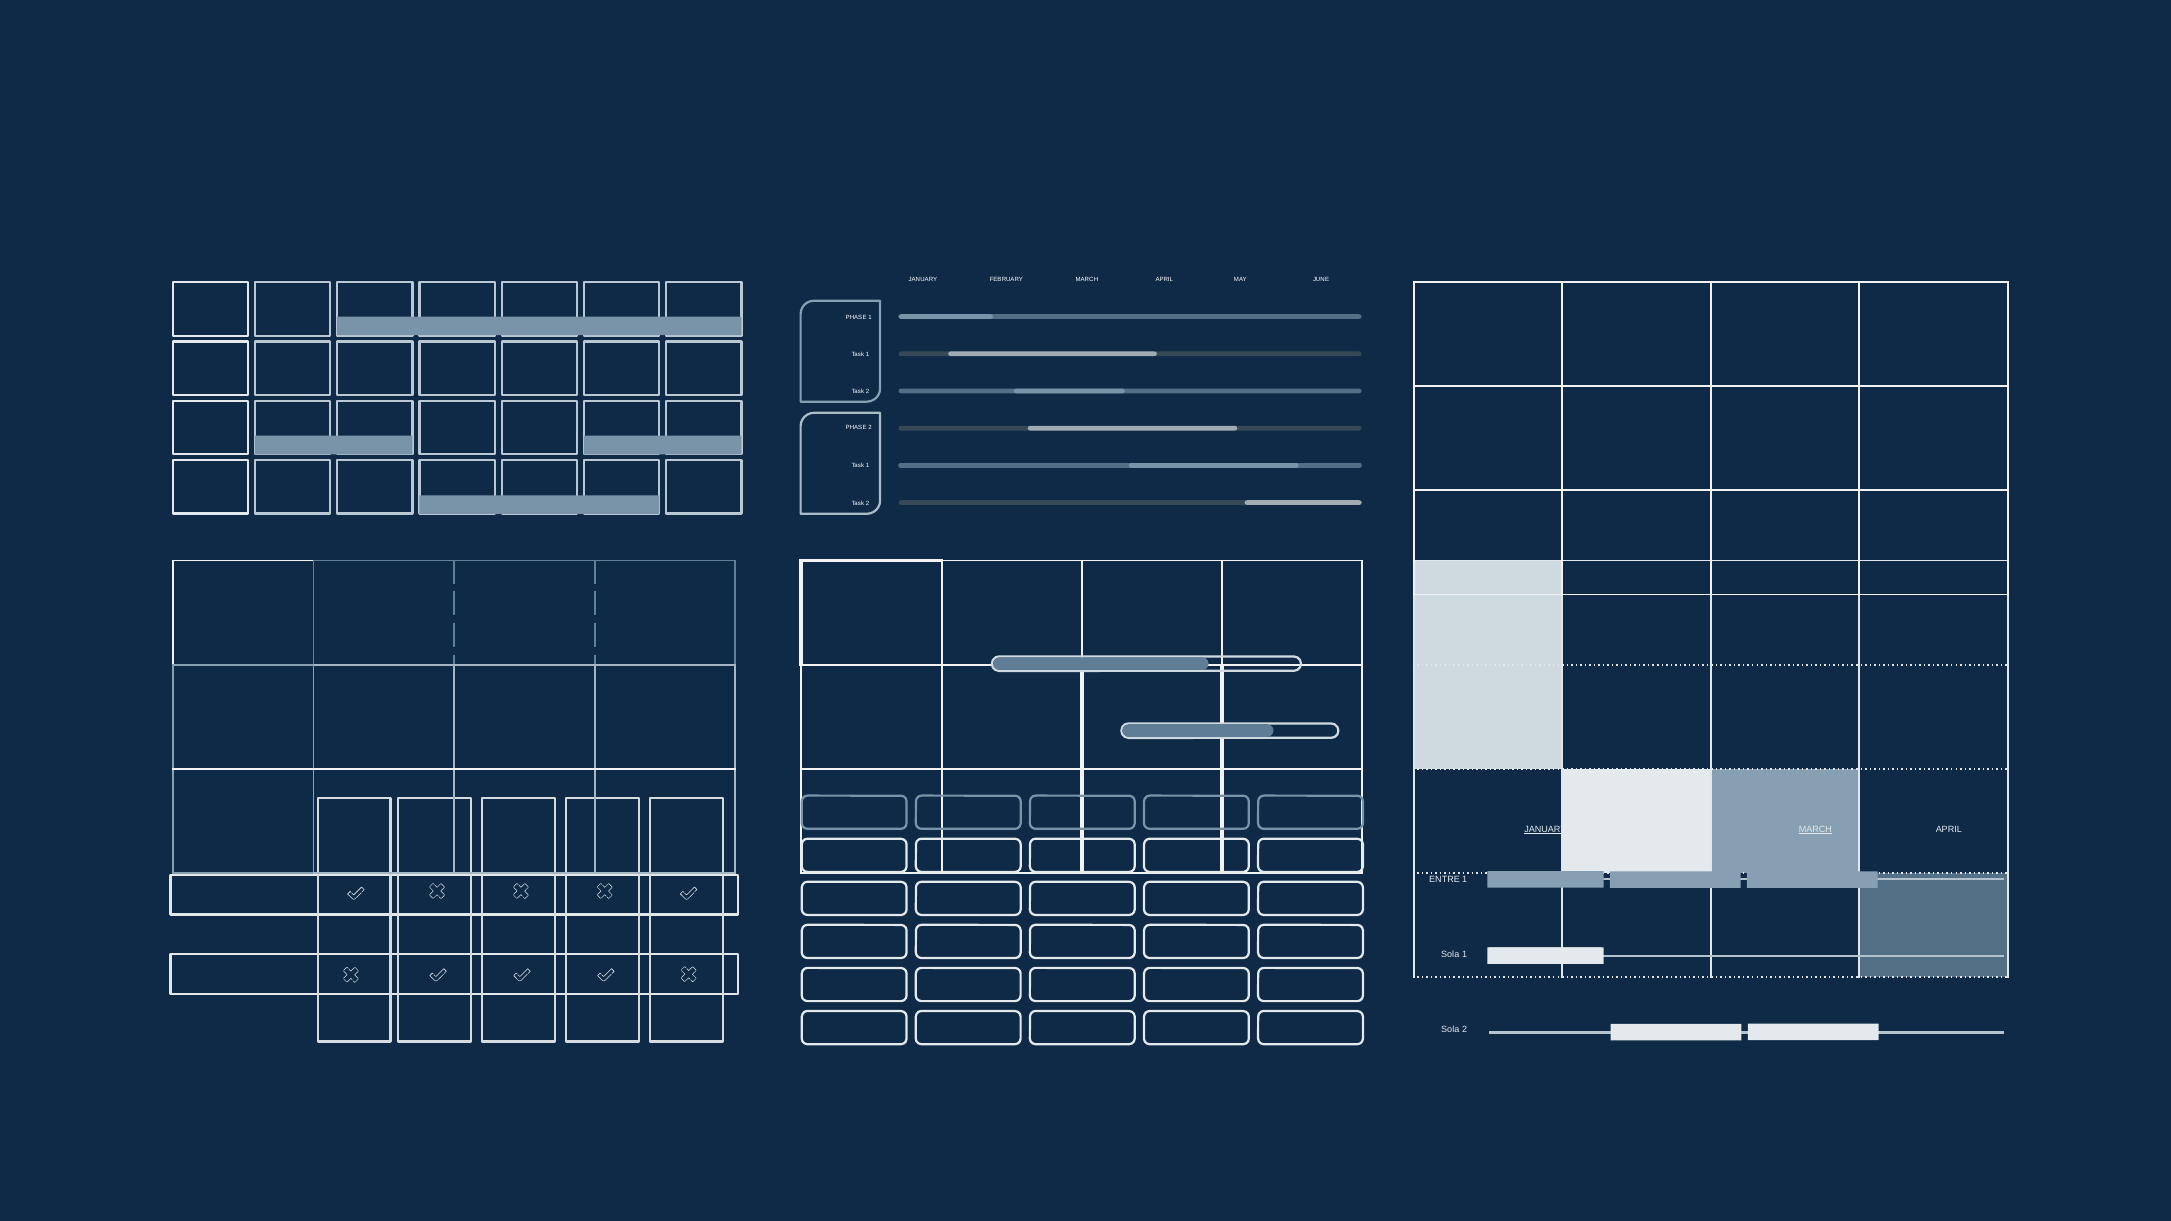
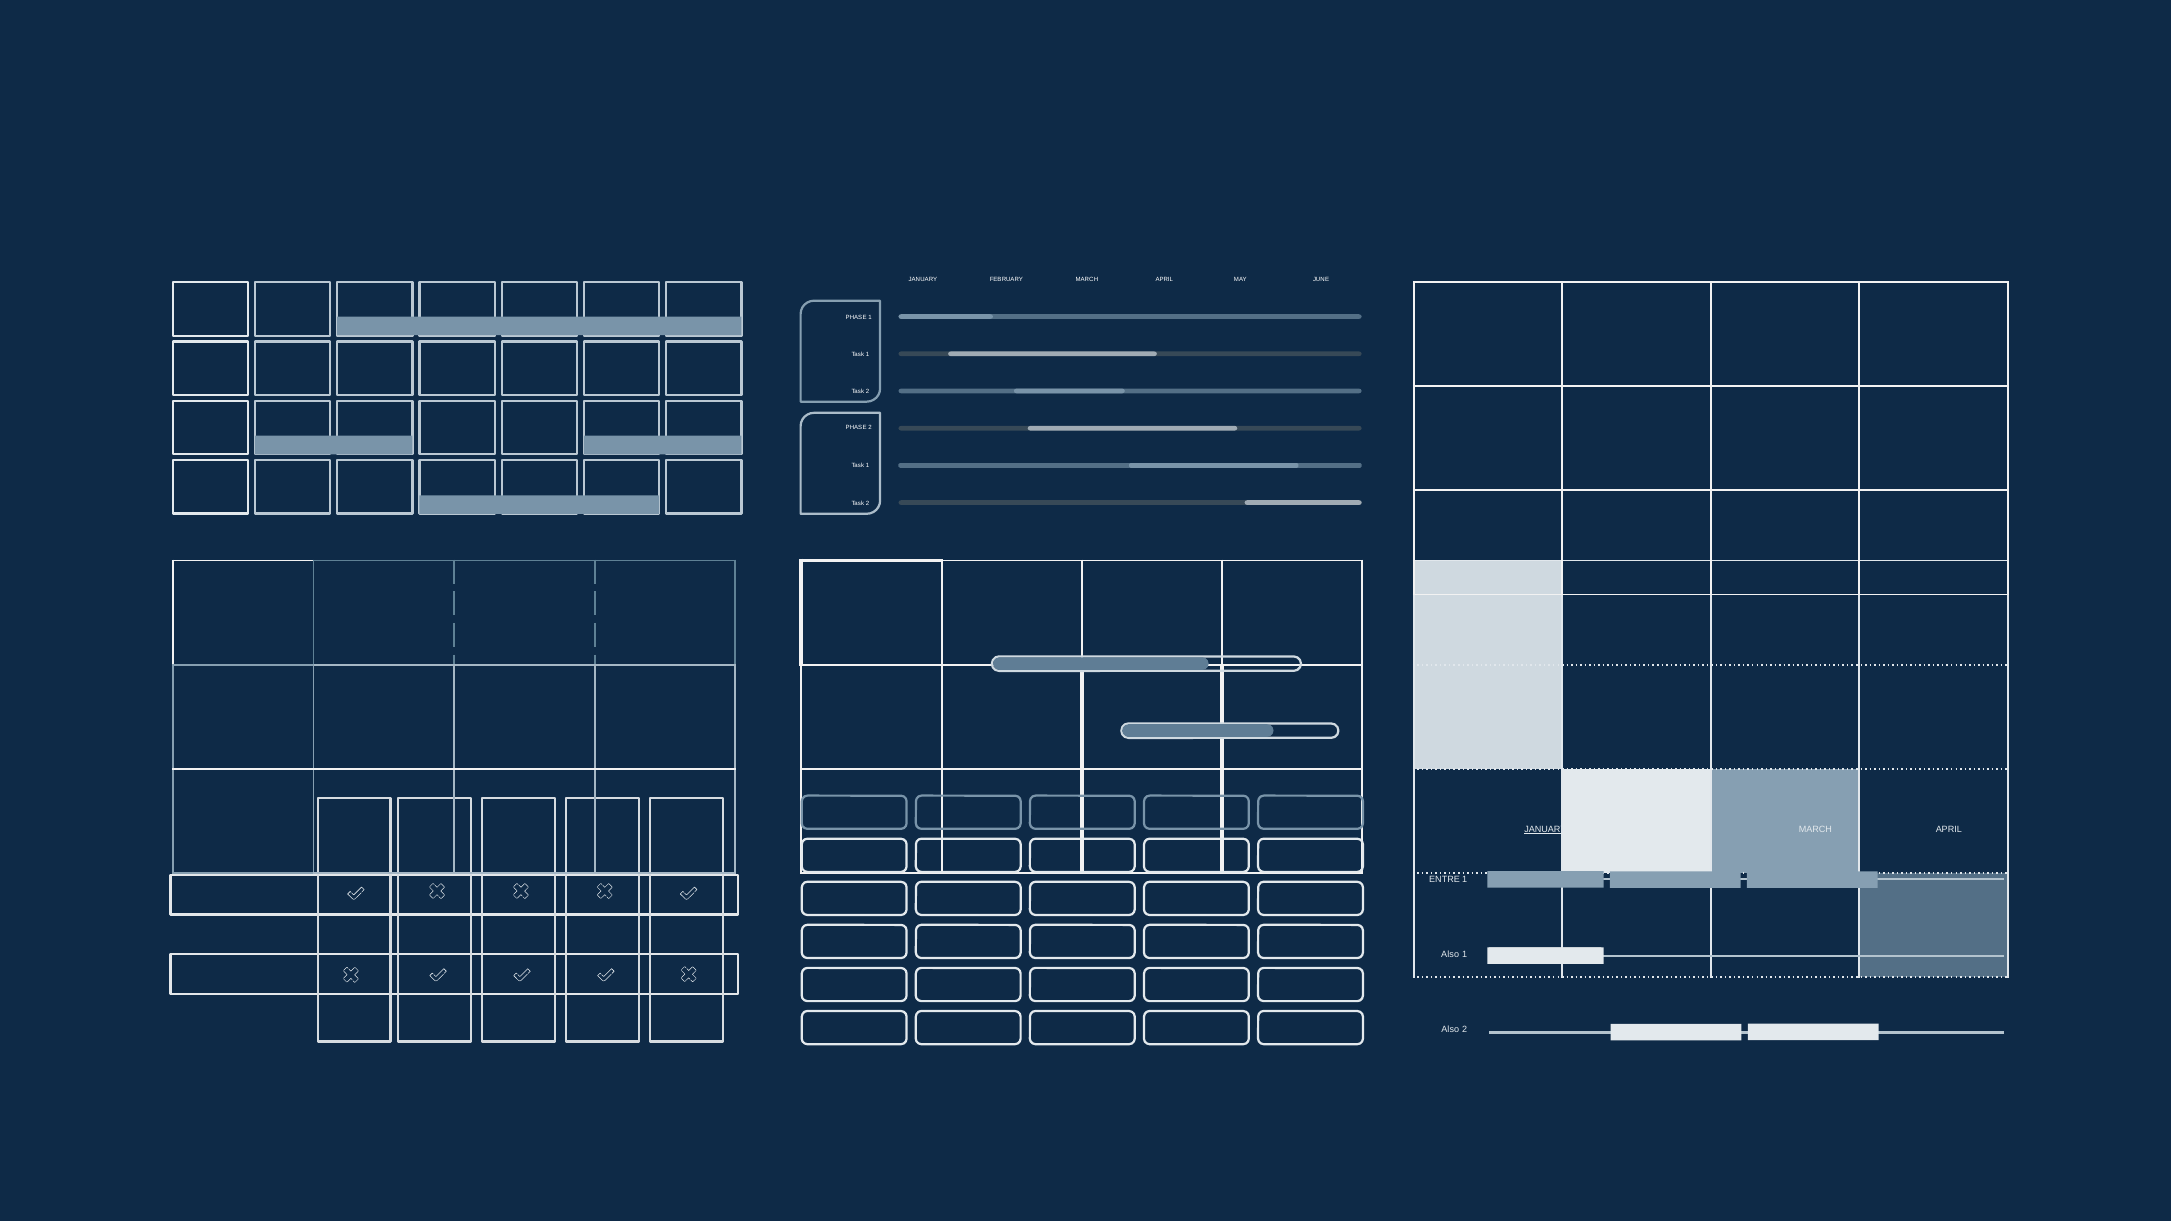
MARCH at (1815, 830) underline: present -> none
Sola at (1450, 955): Sola -> Also
Sola at (1450, 1030): Sola -> Also
